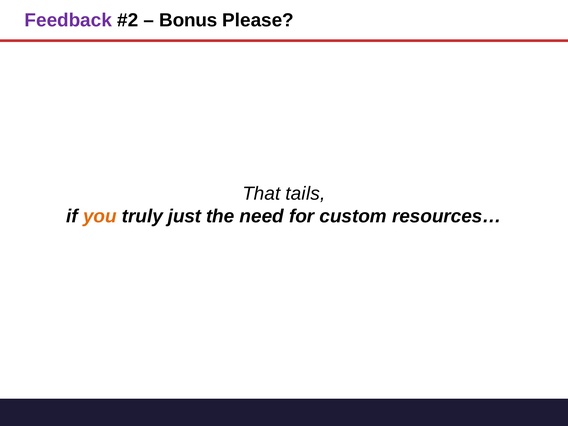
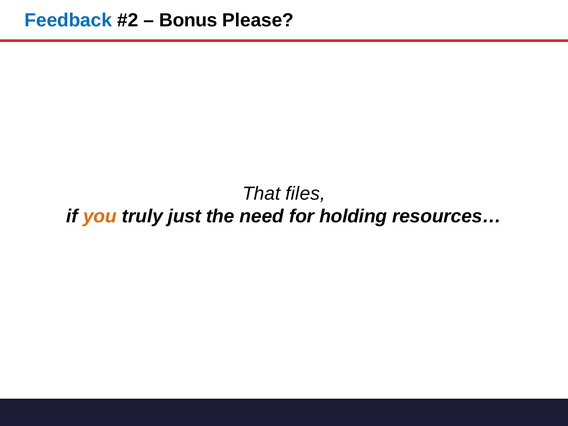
Feedback colour: purple -> blue
tails: tails -> files
custom: custom -> holding
